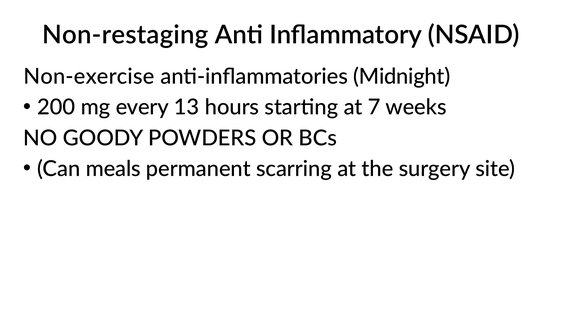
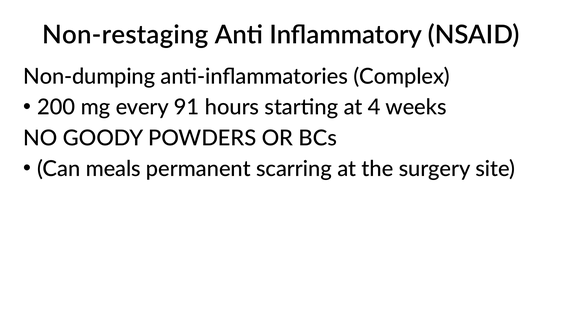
Non-exercise: Non-exercise -> Non-dumping
Midnight: Midnight -> Complex
13: 13 -> 91
7: 7 -> 4
